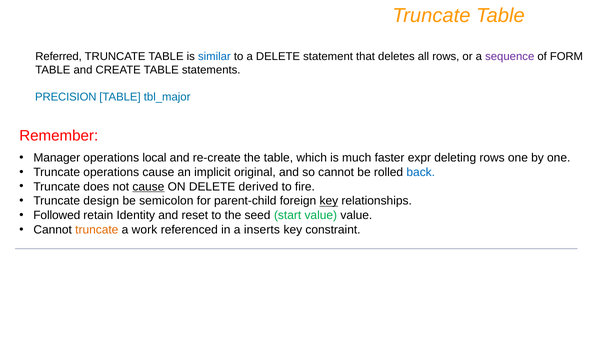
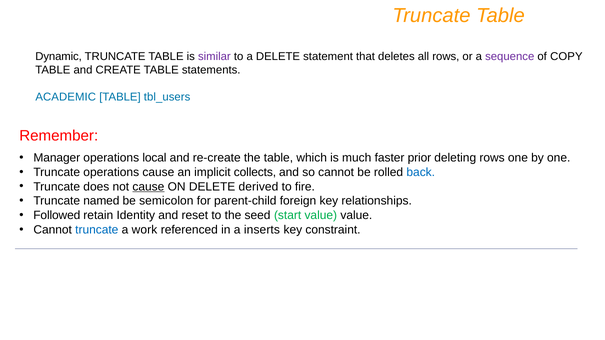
Referred: Referred -> Dynamic
similar colour: blue -> purple
FORM: FORM -> COPY
PRECISION: PRECISION -> ACADEMIC
tbl_major: tbl_major -> tbl_users
expr: expr -> prior
original: original -> collects
design: design -> named
key at (329, 201) underline: present -> none
truncate at (97, 230) colour: orange -> blue
